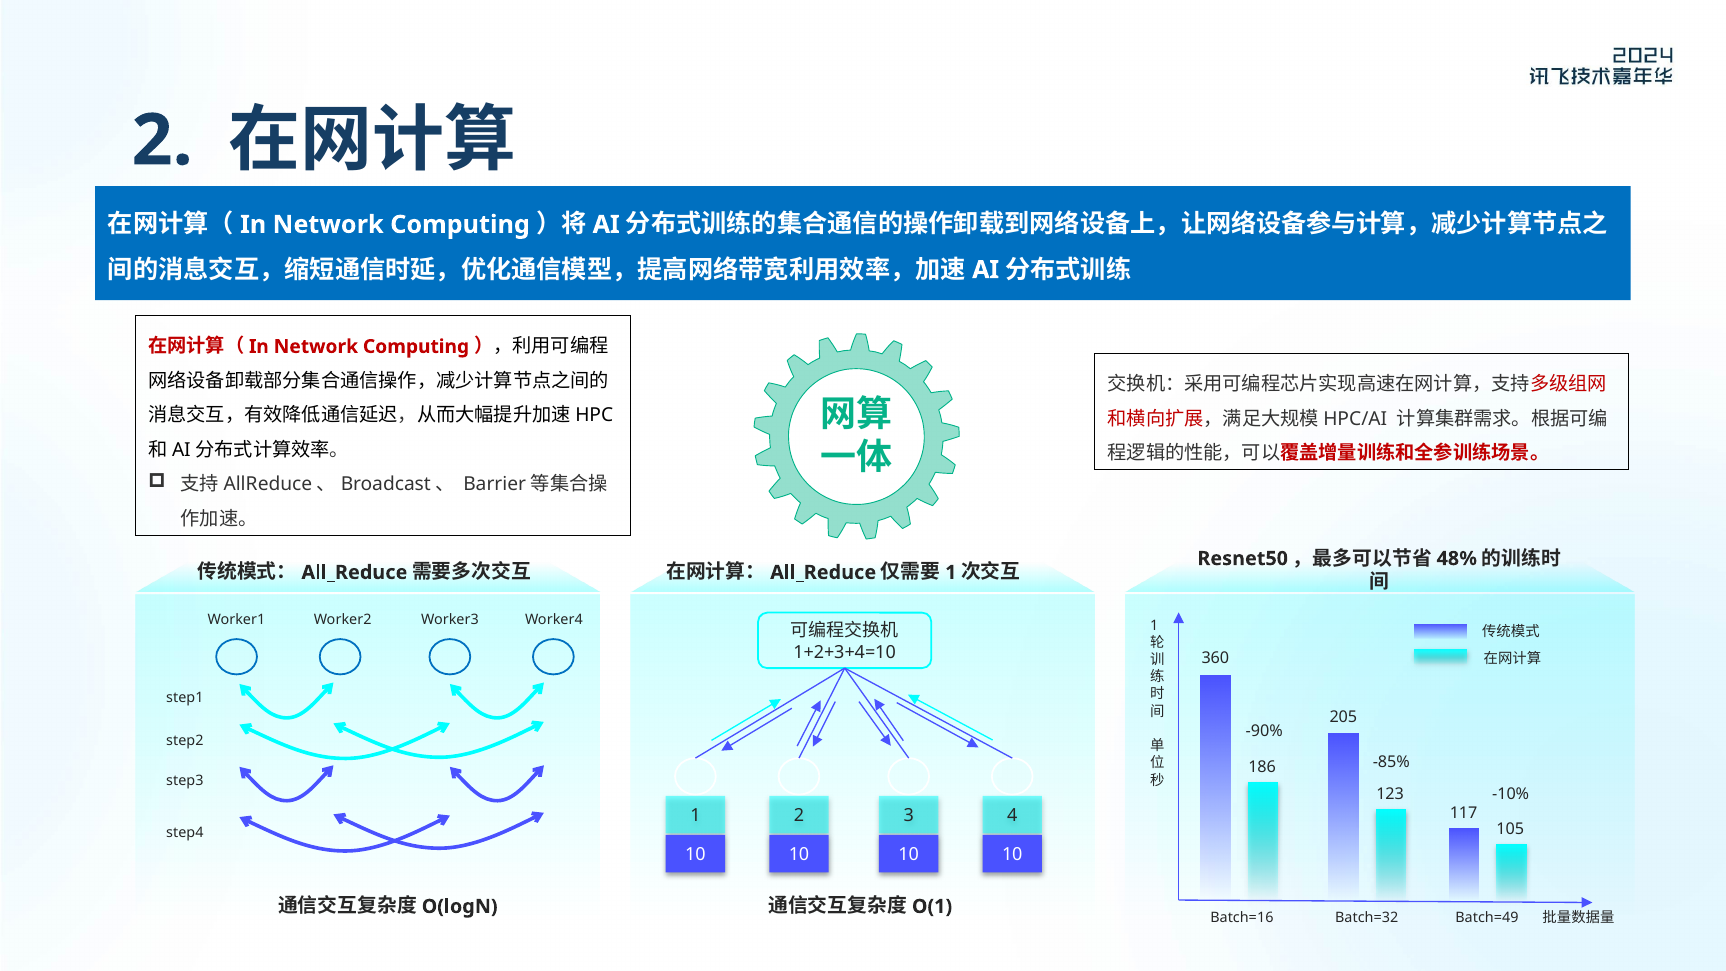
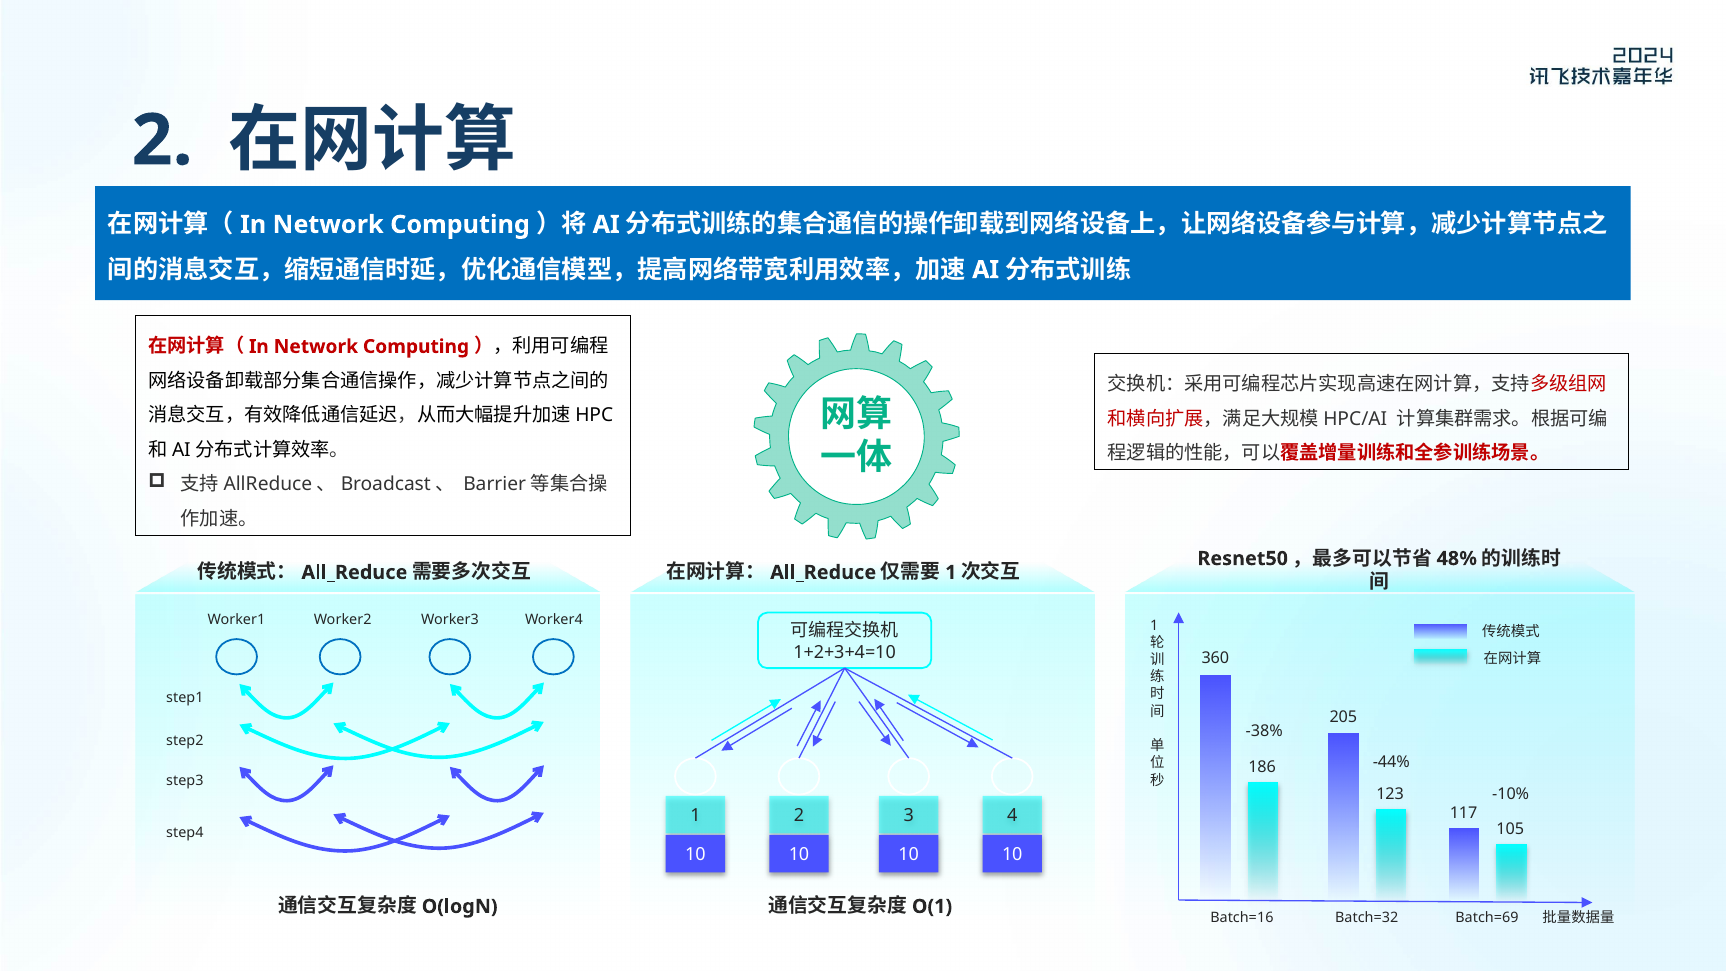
-90%: -90% -> -38%
-85%: -85% -> -44%
Batch=49: Batch=49 -> Batch=69
